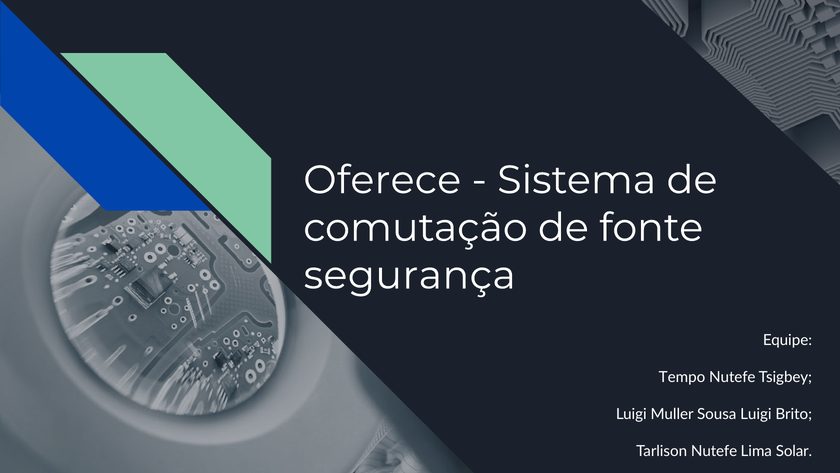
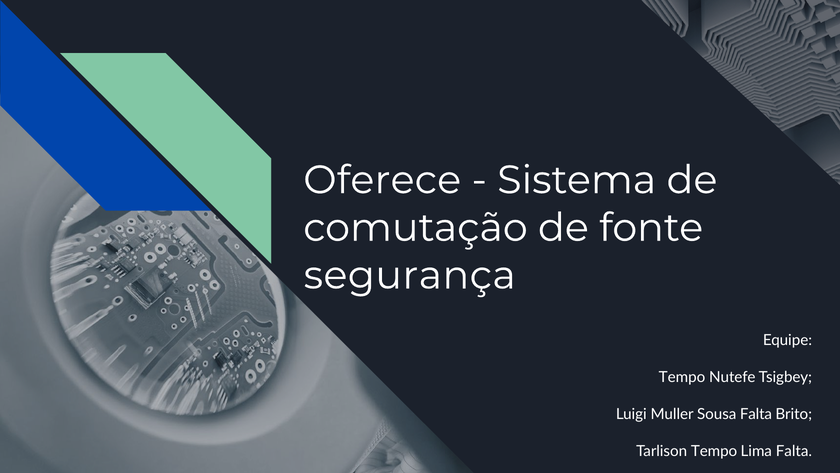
Sousa Luigi: Luigi -> Falta
Tarlison Nutefe: Nutefe -> Tempo
Lima Solar: Solar -> Falta
